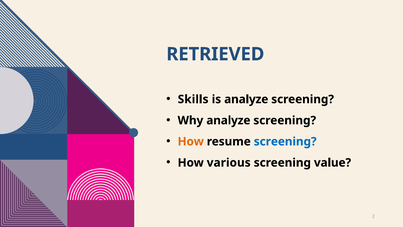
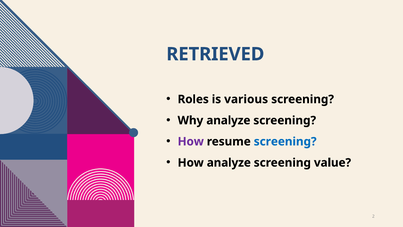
Skills: Skills -> Roles
is analyze: analyze -> various
How at (191, 141) colour: orange -> purple
How various: various -> analyze
